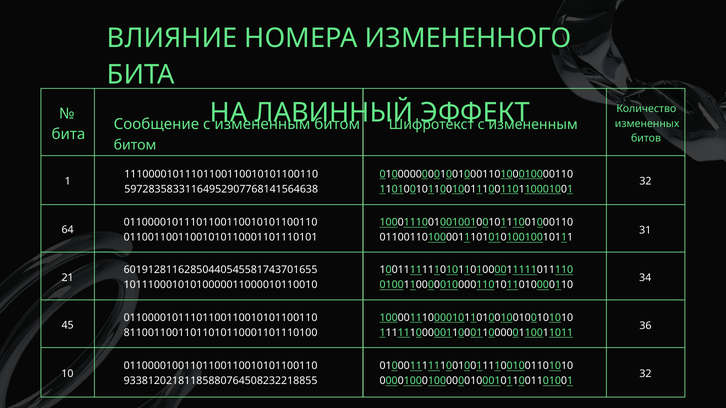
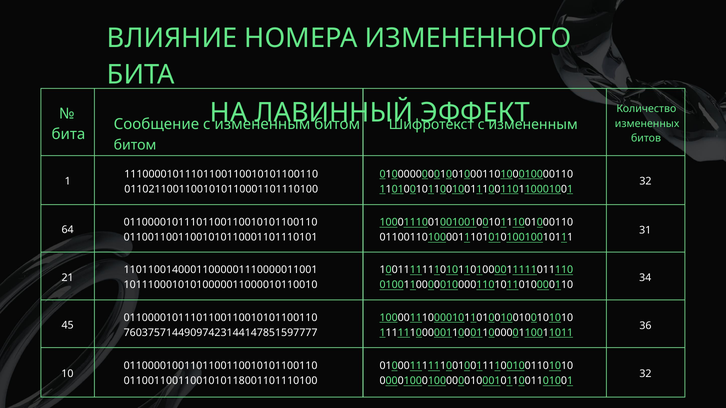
59728358331164952907768141564638: 59728358331164952907768141564638 -> 01102110011001010110001101110100
60191281162850440545581743701655: 60191281162850440545581743701655 -> 11011001400011000001110000011001
81100110011011010110001101110100: 81100110011011010110001101110100 -> 76037571449097423144147851597777
93381202181185880764508232218855: 93381202181185880764508232218855 -> 01100110011001010118001101110100
